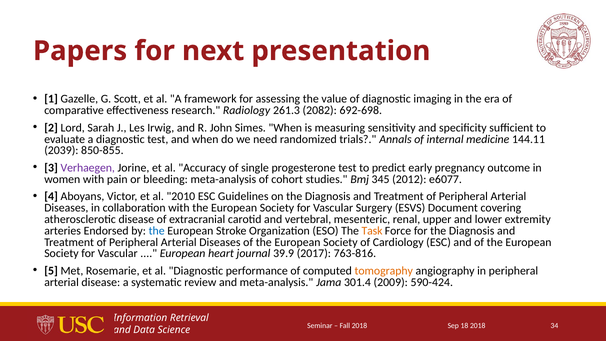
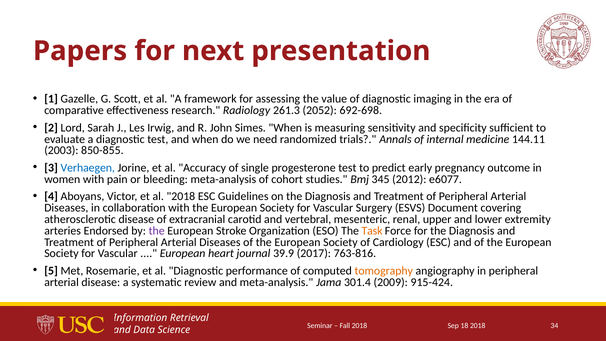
2082: 2082 -> 2052
2039: 2039 -> 2003
Verhaegen colour: purple -> blue
al 2010: 2010 -> 2018
the at (157, 231) colour: blue -> purple
590-424: 590-424 -> 915-424
